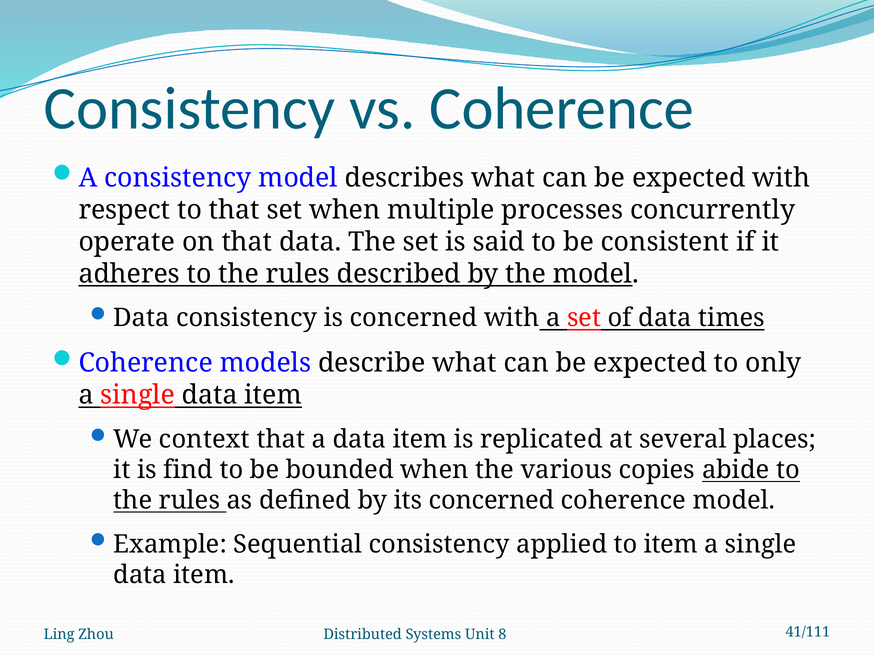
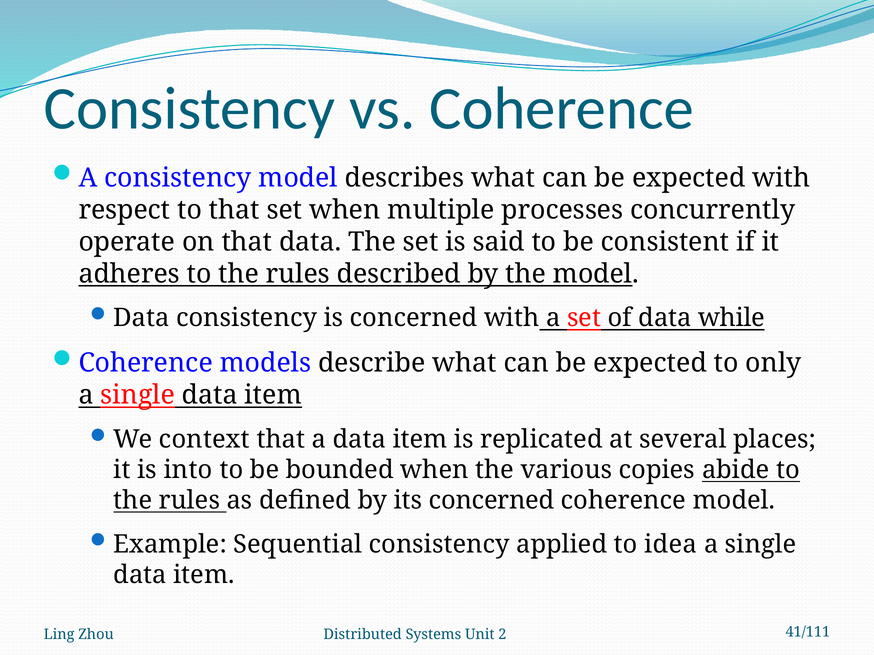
times: times -> while
find: find -> into
to item: item -> idea
8: 8 -> 2
